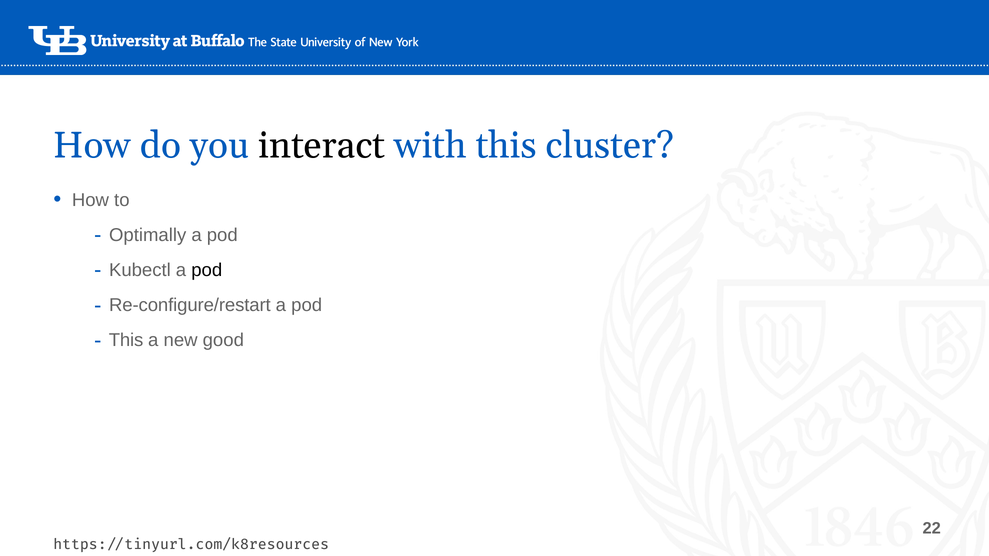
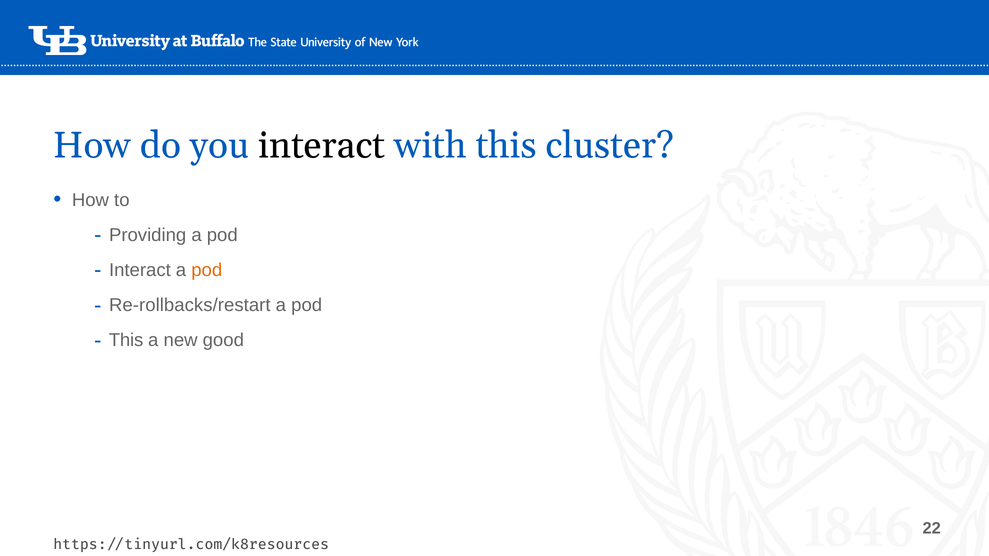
Optimally: Optimally -> Providing
Kubectl at (140, 270): Kubectl -> Interact
pod at (207, 270) colour: black -> orange
Re-configure/restart: Re-configure/restart -> Re-rollbacks/restart
